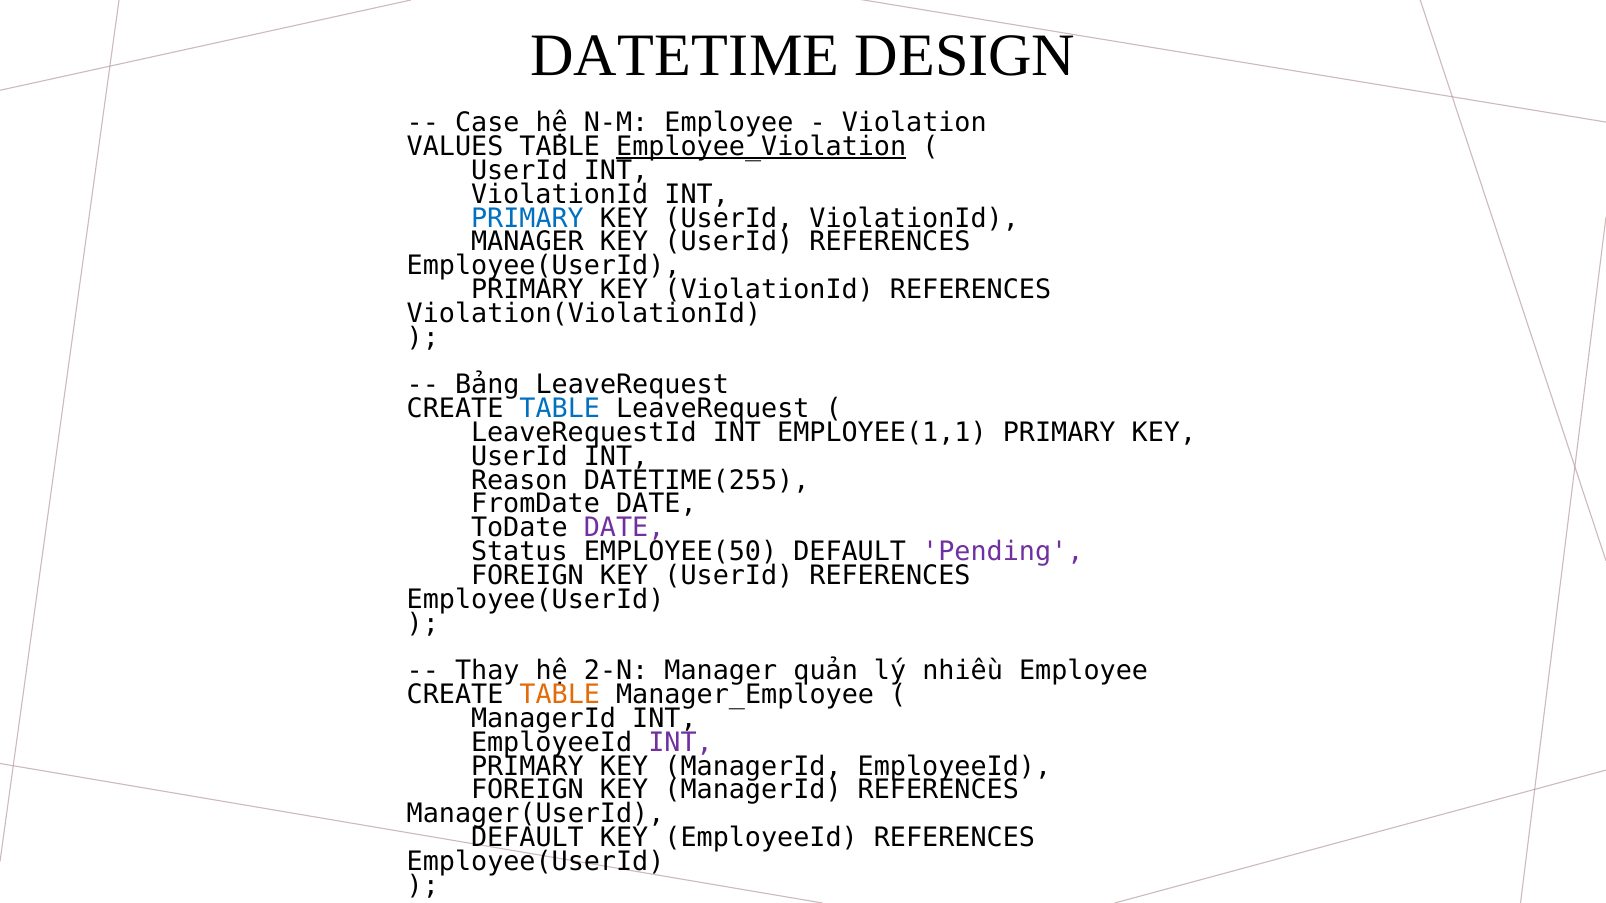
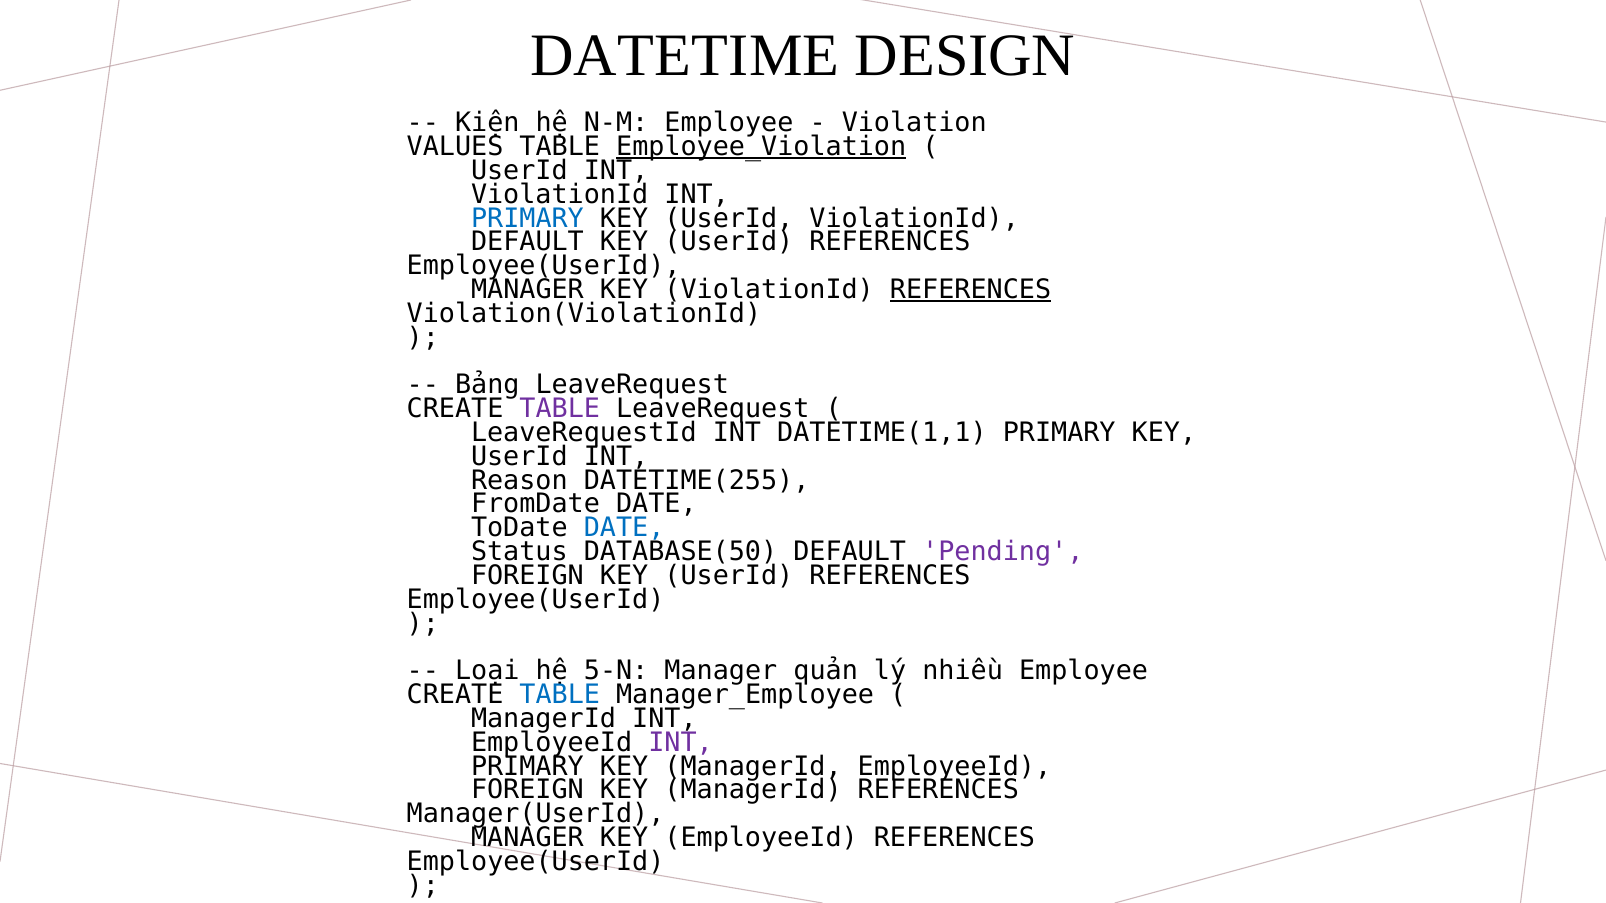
Case: Case -> Kiện
MANAGER at (527, 242): MANAGER -> DEFAULT
PRIMARY at (527, 290): PRIMARY -> MANAGER
REFERENCES at (971, 290) underline: none -> present
TABLE at (560, 409) colour: blue -> purple
EMPLOYEE(1,1: EMPLOYEE(1,1 -> DATETIME(1,1
DATE at (624, 528) colour: purple -> blue
EMPLOYEE(50: EMPLOYEE(50 -> DATABASE(50
Thay: Thay -> Loại
2-N: 2-N -> 5-N
TABLE at (560, 695) colour: orange -> blue
DEFAULT at (527, 838): DEFAULT -> MANAGER
